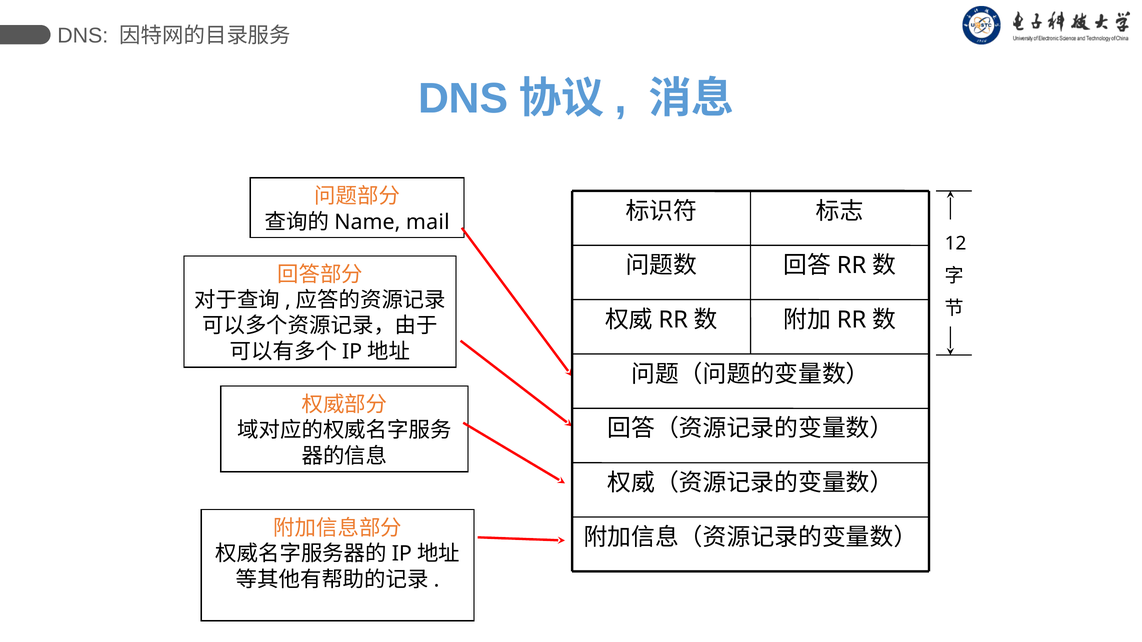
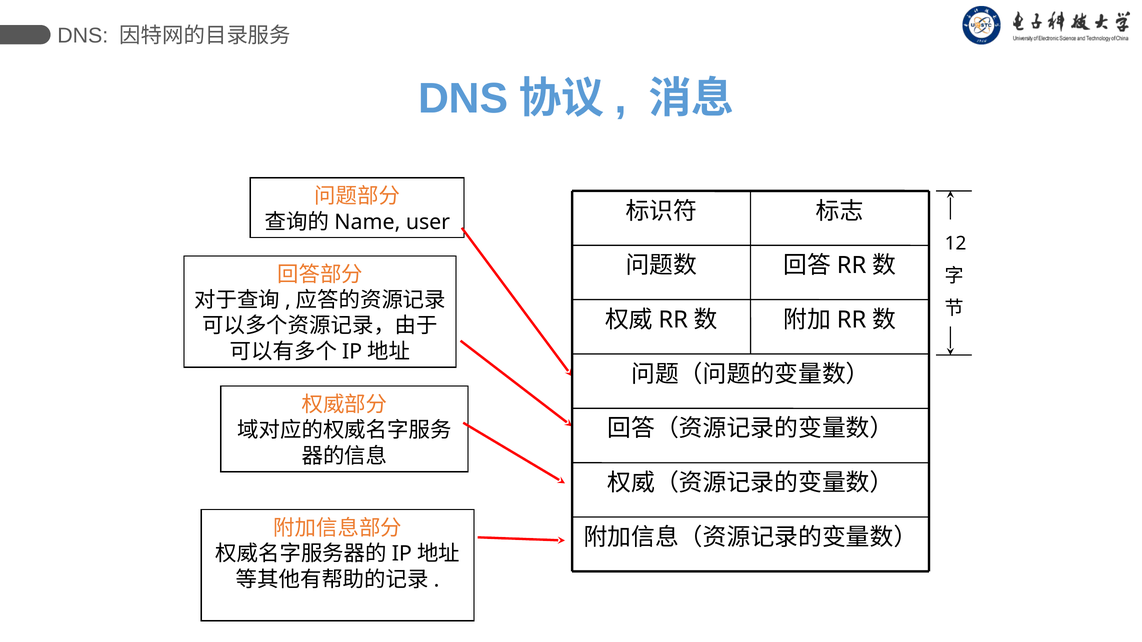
mail: mail -> user
